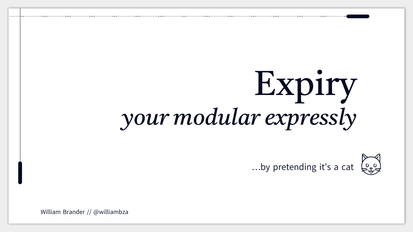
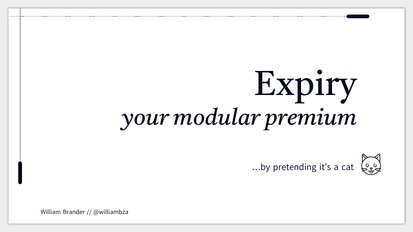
expressly: expressly -> premium
